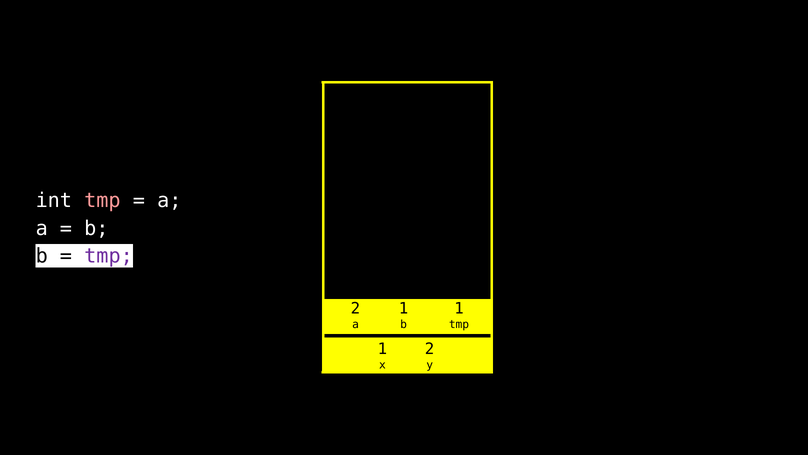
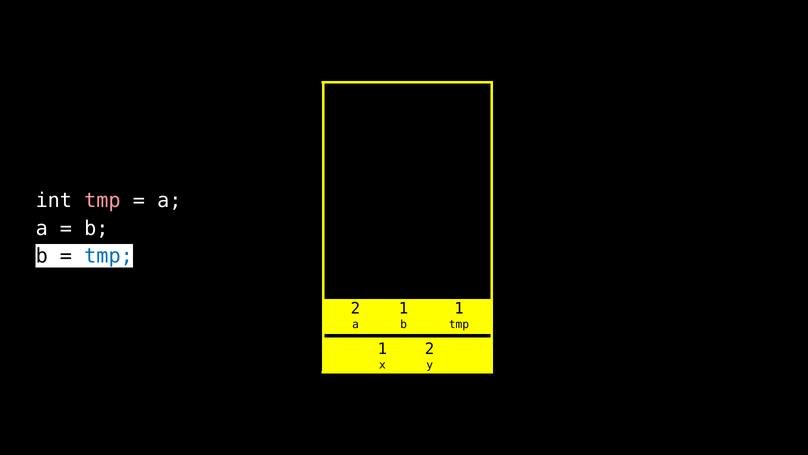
tmp at (109, 256) colour: purple -> blue
